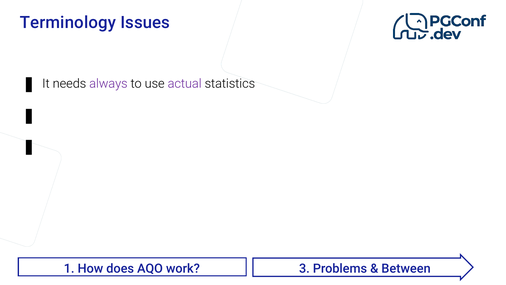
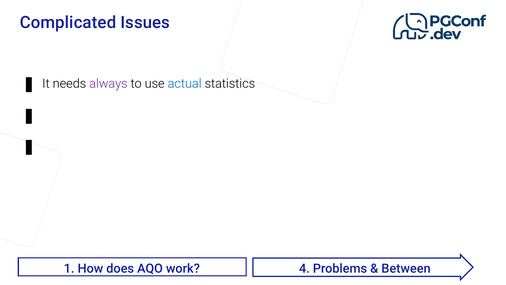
Terminology: Terminology -> Complicated
actual colour: purple -> blue
3: 3 -> 4
